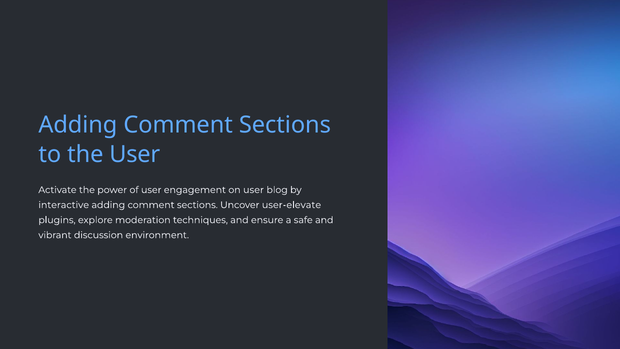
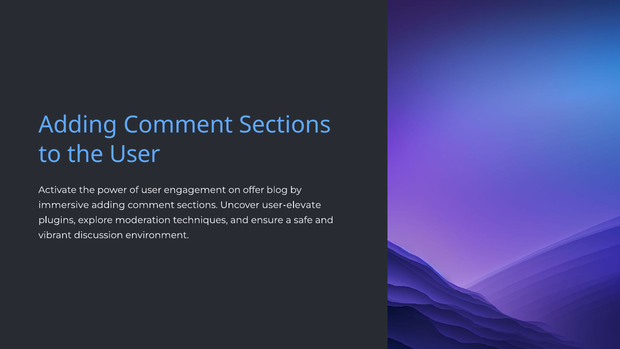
on user: user -> offer
interactive: interactive -> immersive
